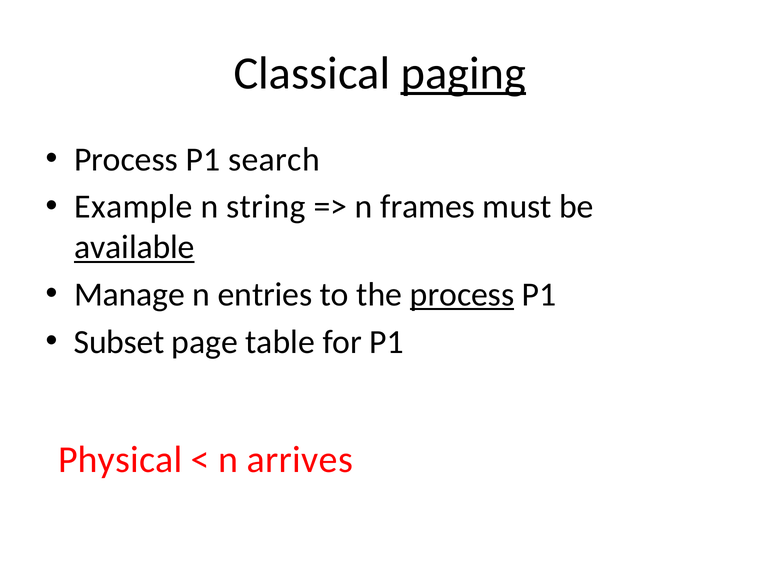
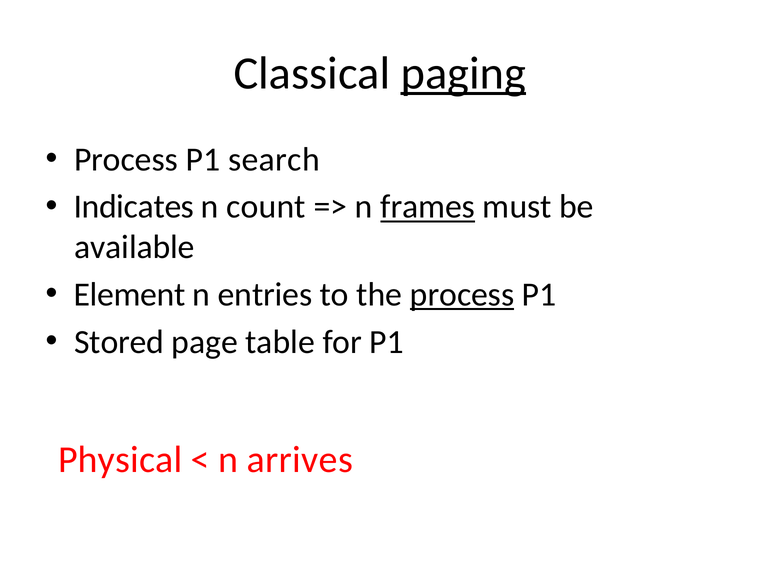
Example: Example -> Indicates
string: string -> count
frames underline: none -> present
available underline: present -> none
Manage: Manage -> Element
Subset: Subset -> Stored
